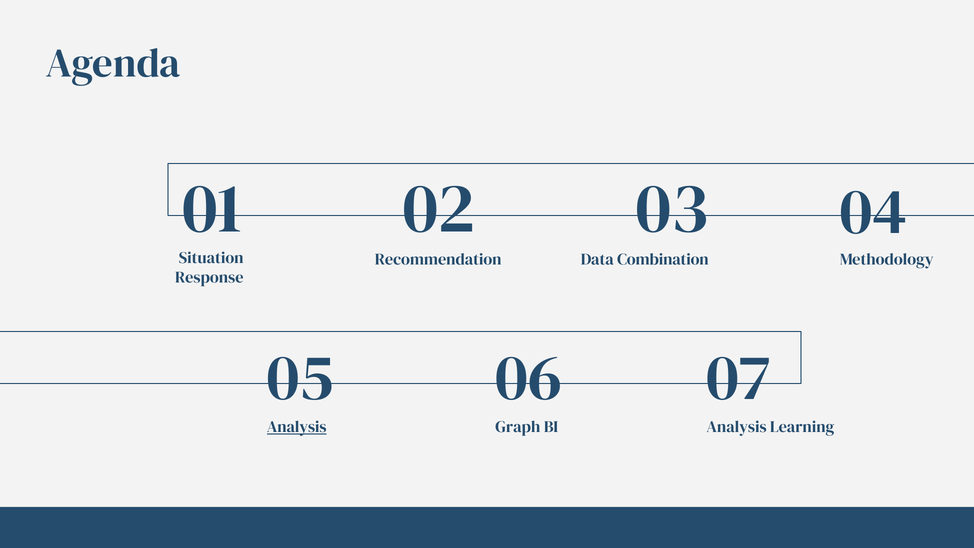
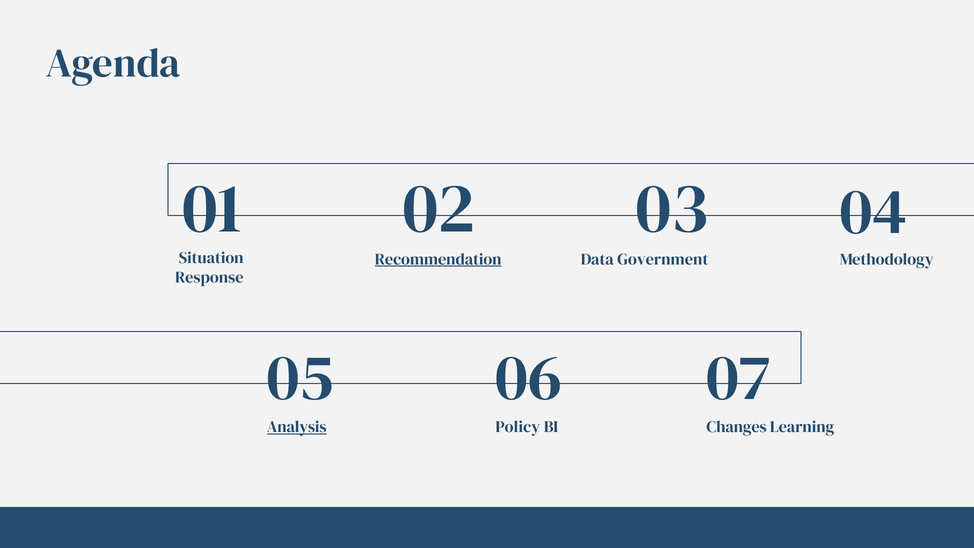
Recommendation at (438, 259) underline: none -> present
Combination: Combination -> Government
Graph: Graph -> Policy
Analysis at (737, 427): Analysis -> Changes
